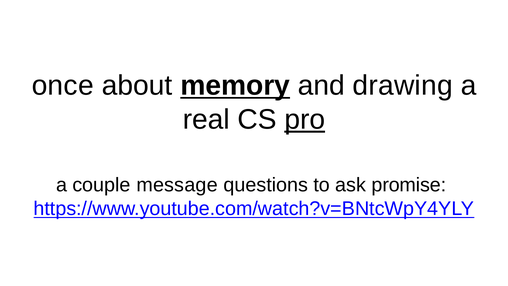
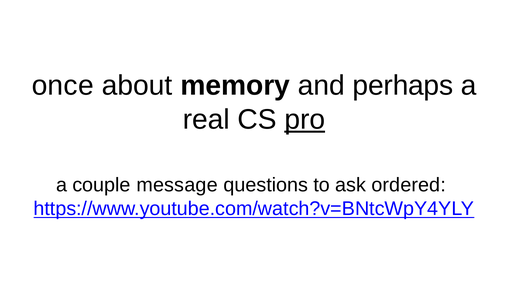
memory underline: present -> none
drawing: drawing -> perhaps
promise: promise -> ordered
